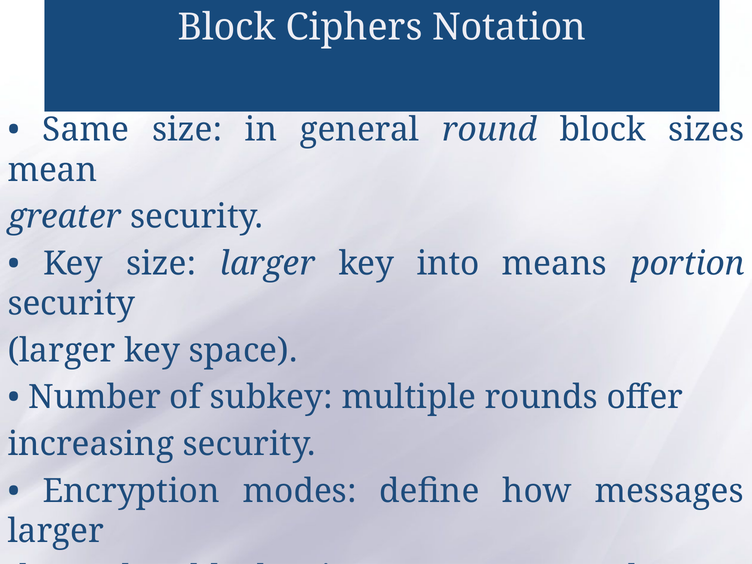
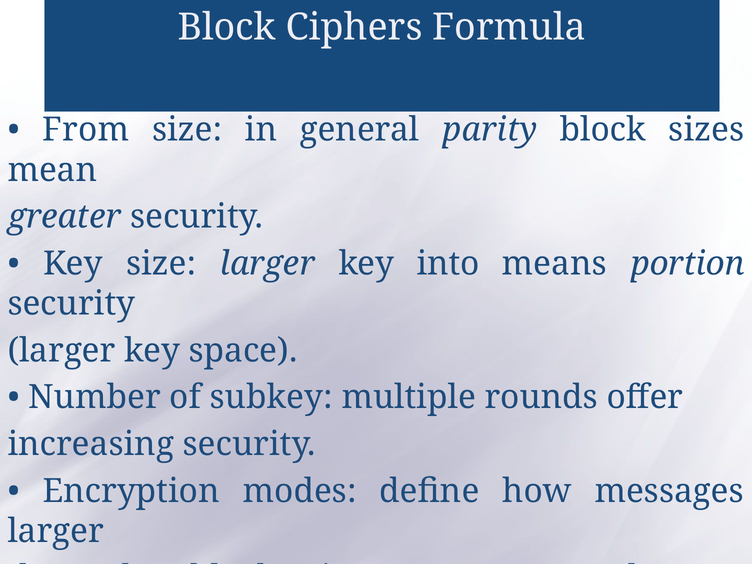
Notation: Notation -> Formula
Same: Same -> From
round: round -> parity
